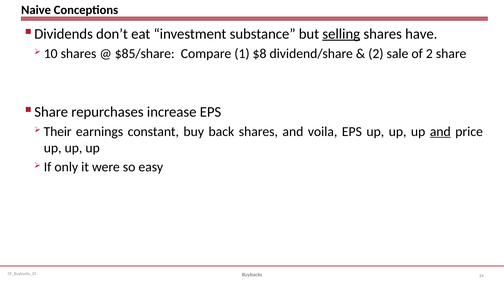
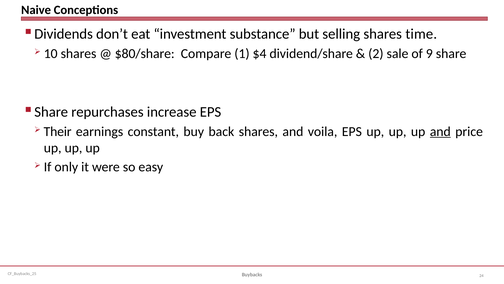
selling underline: present -> none
have: have -> time
$85/share: $85/share -> $80/share
$8: $8 -> $4
of 2: 2 -> 9
